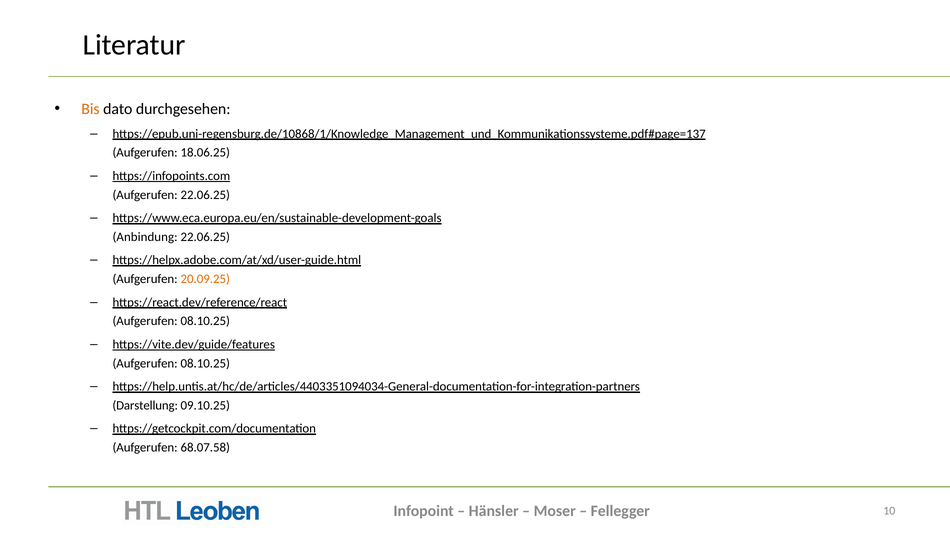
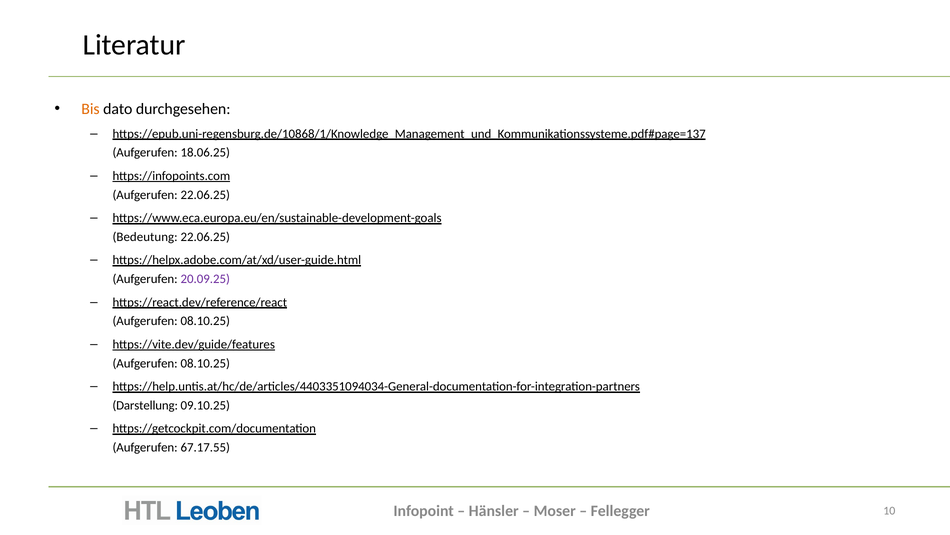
Anbindung: Anbindung -> Bedeutung
20.09.25 colour: orange -> purple
68.07.58: 68.07.58 -> 67.17.55
